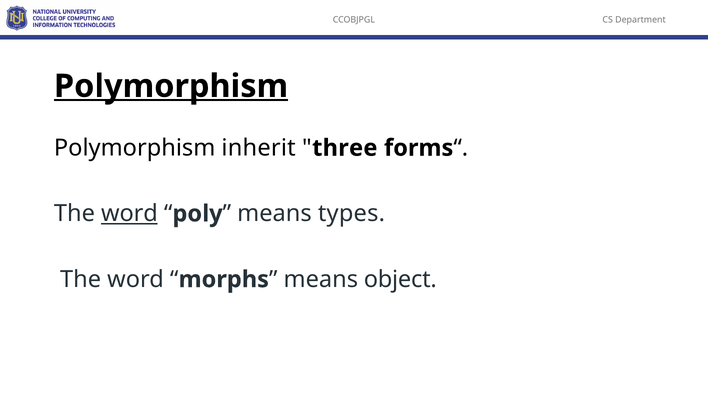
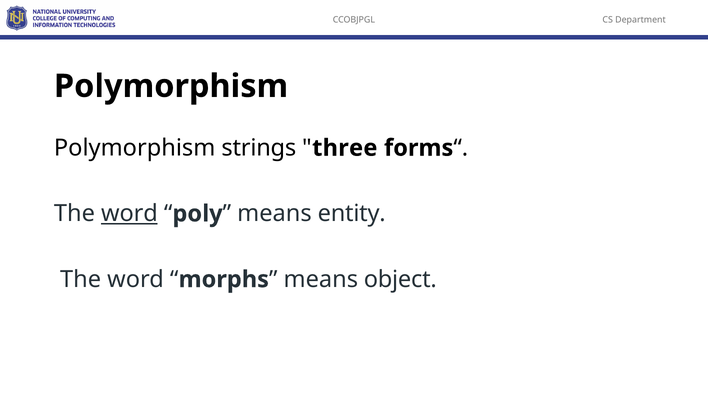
Polymorphism at (171, 86) underline: present -> none
inherit: inherit -> strings
types: types -> entity
